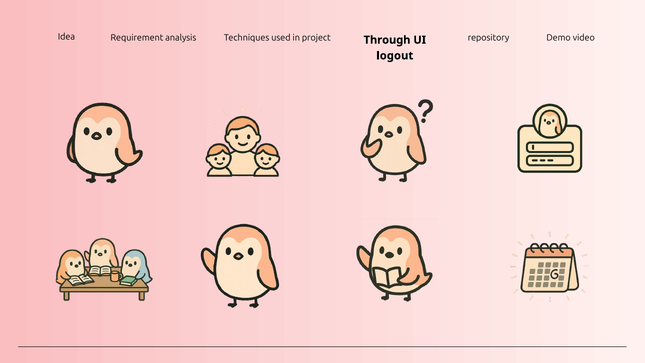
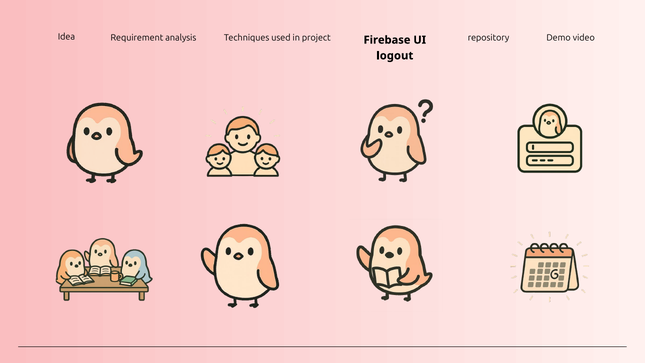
Through: Through -> Firebase
